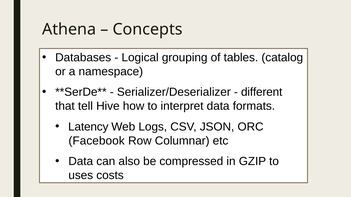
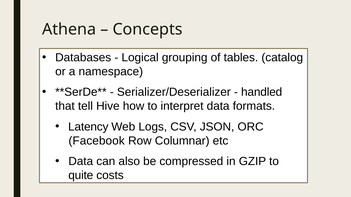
different: different -> handled
uses: uses -> quite
